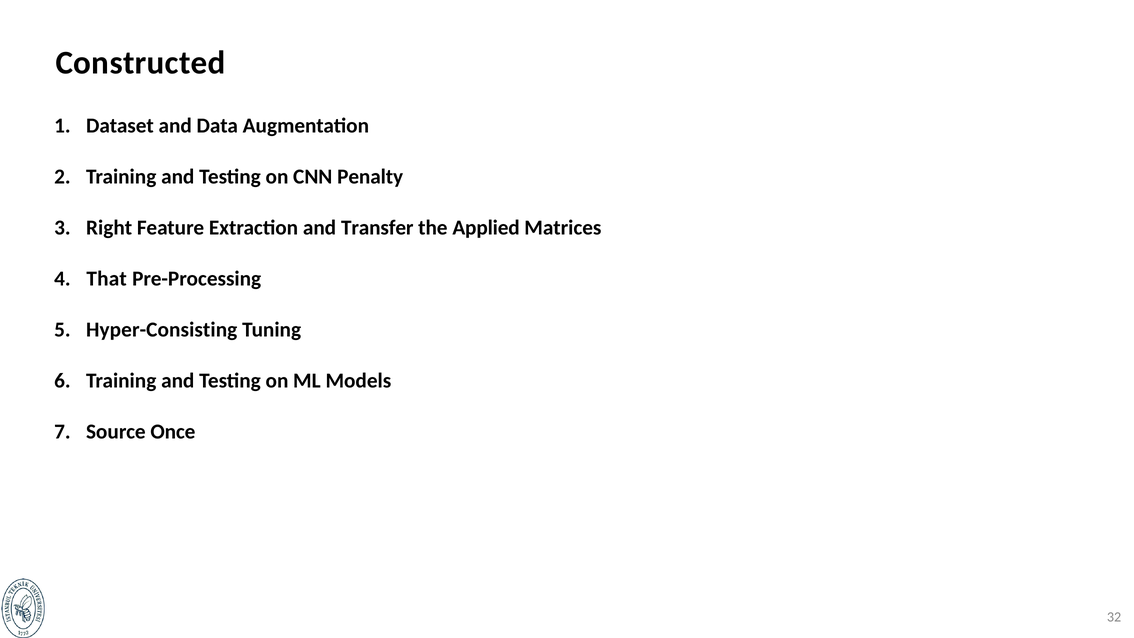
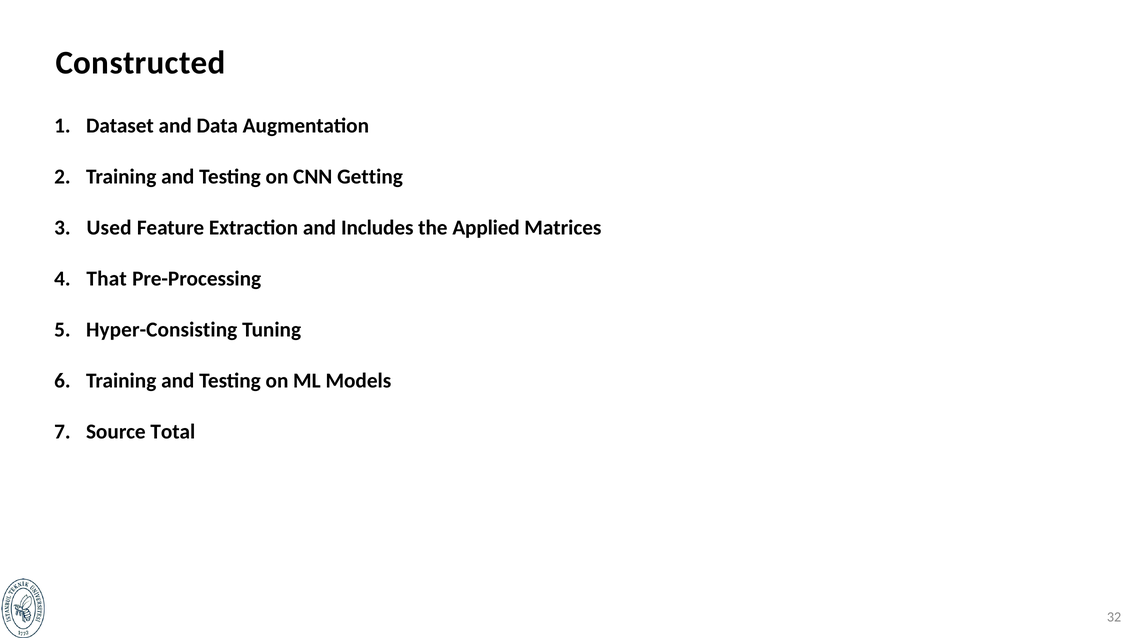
Penalty: Penalty -> Getting
Right: Right -> Used
Transfer: Transfer -> Includes
Once: Once -> Total
